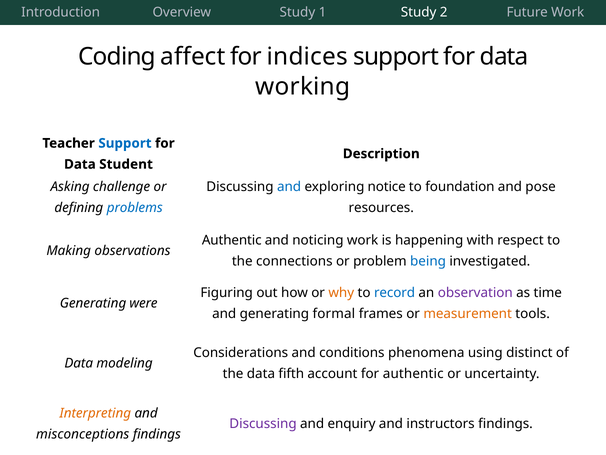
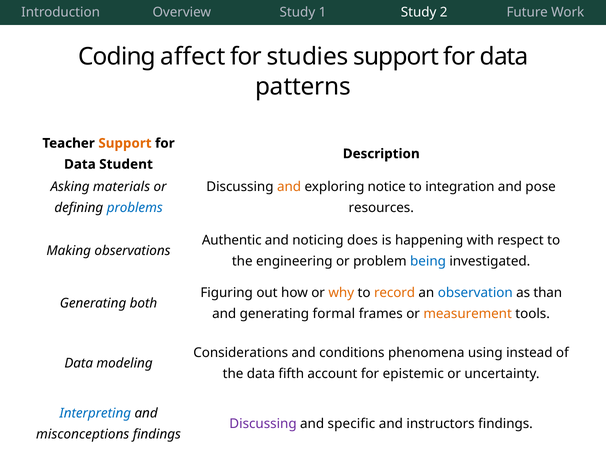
indices: indices -> studies
working: working -> patterns
Support at (125, 143) colour: blue -> orange
challenge: challenge -> materials
and at (289, 186) colour: blue -> orange
foundation: foundation -> integration
noticing work: work -> does
connections: connections -> engineering
record colour: blue -> orange
observation colour: purple -> blue
time: time -> than
were: were -> both
distinct: distinct -> instead
for authentic: authentic -> epistemic
Interpreting colour: orange -> blue
enquiry: enquiry -> specific
